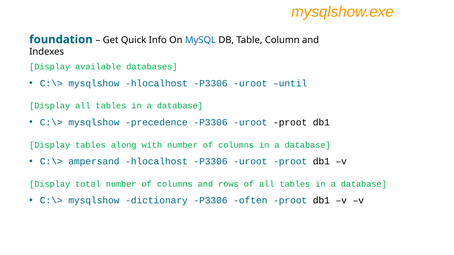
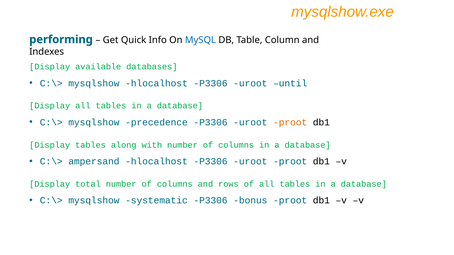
foundation: foundation -> performing
proot at (290, 123) colour: black -> orange
dictionary: dictionary -> systematic
often: often -> bonus
